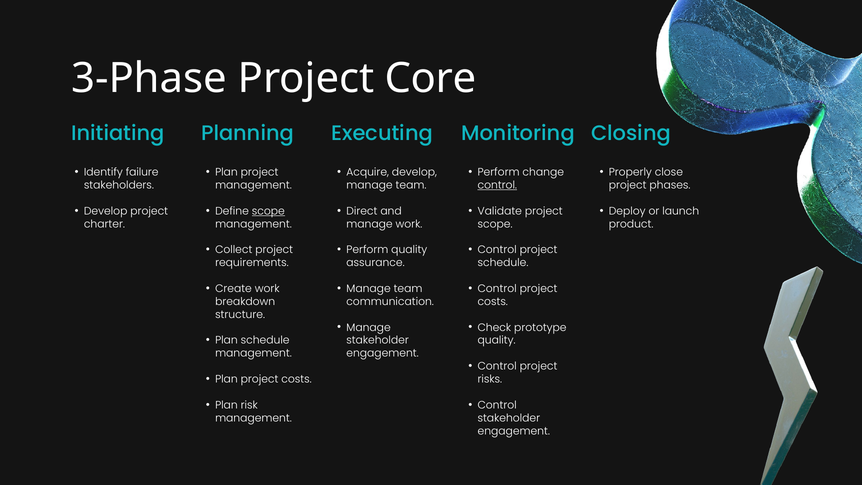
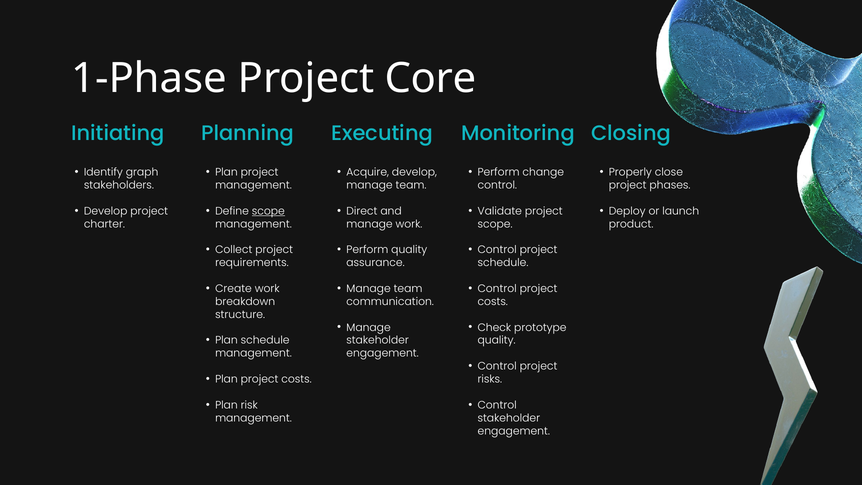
3-Phase: 3-Phase -> 1-Phase
failure: failure -> graph
control at (497, 185) underline: present -> none
